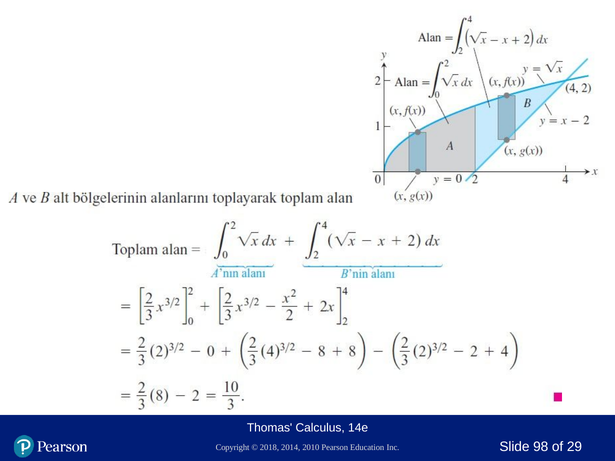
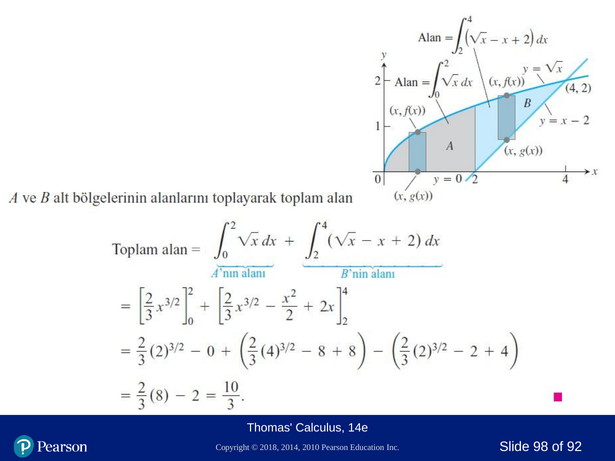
29: 29 -> 92
